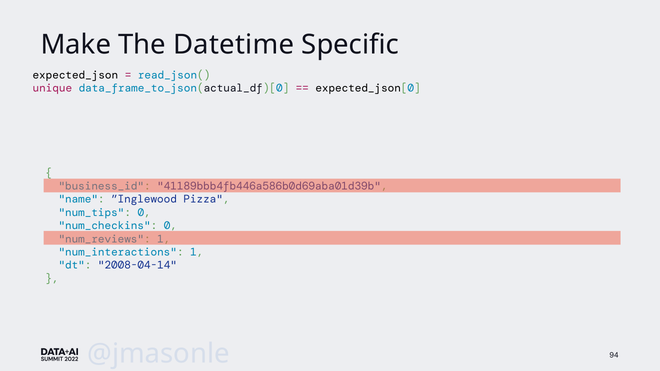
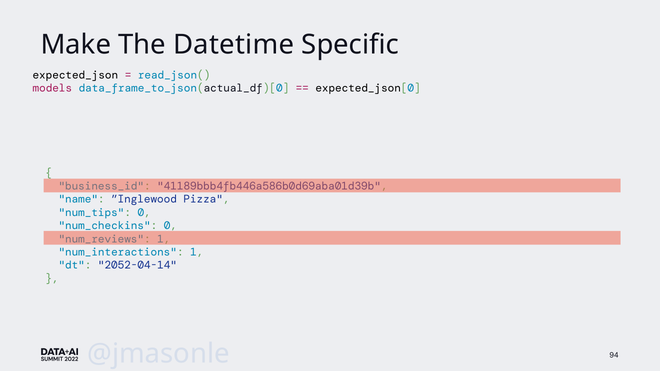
unique: unique -> models
2008-04-14: 2008-04-14 -> 2052-04-14
